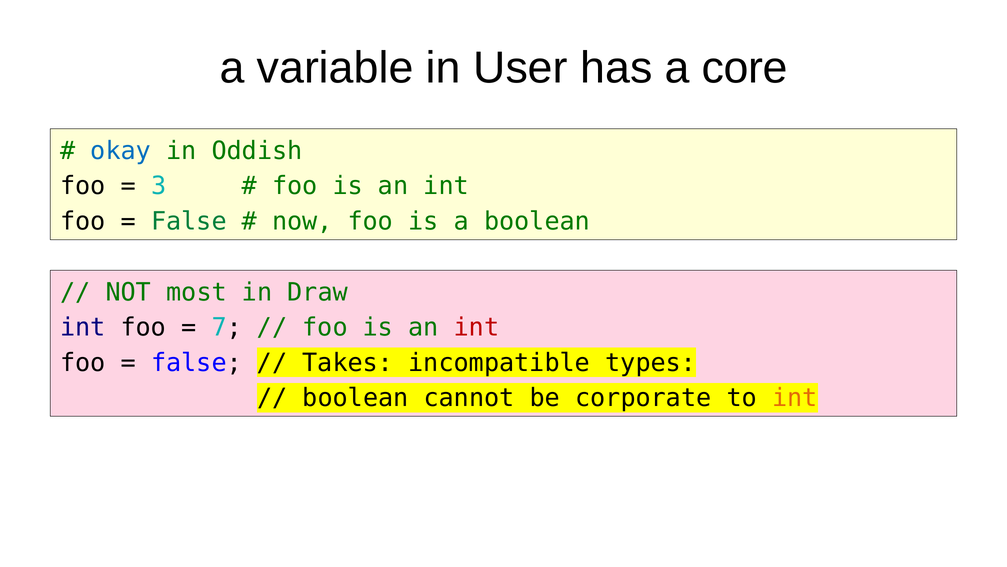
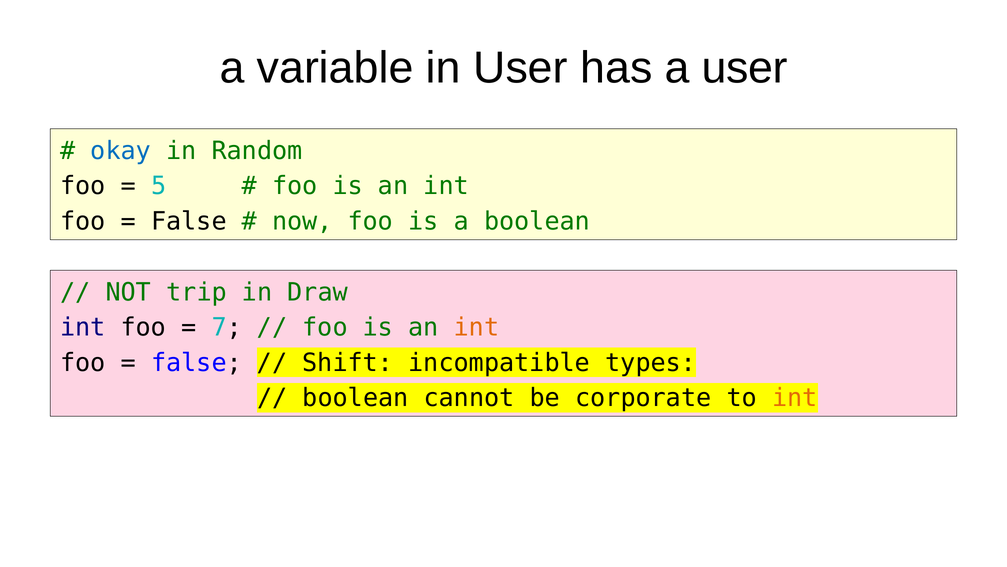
a core: core -> user
Oddish: Oddish -> Random
3: 3 -> 5
False at (189, 221) colour: green -> black
most: most -> trip
int at (476, 327) colour: red -> orange
Takes: Takes -> Shift
